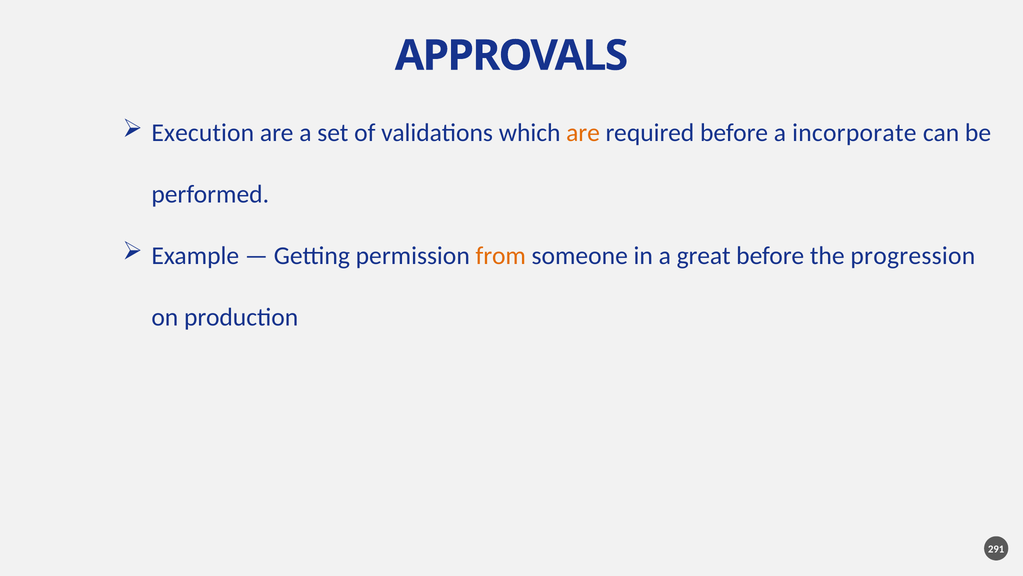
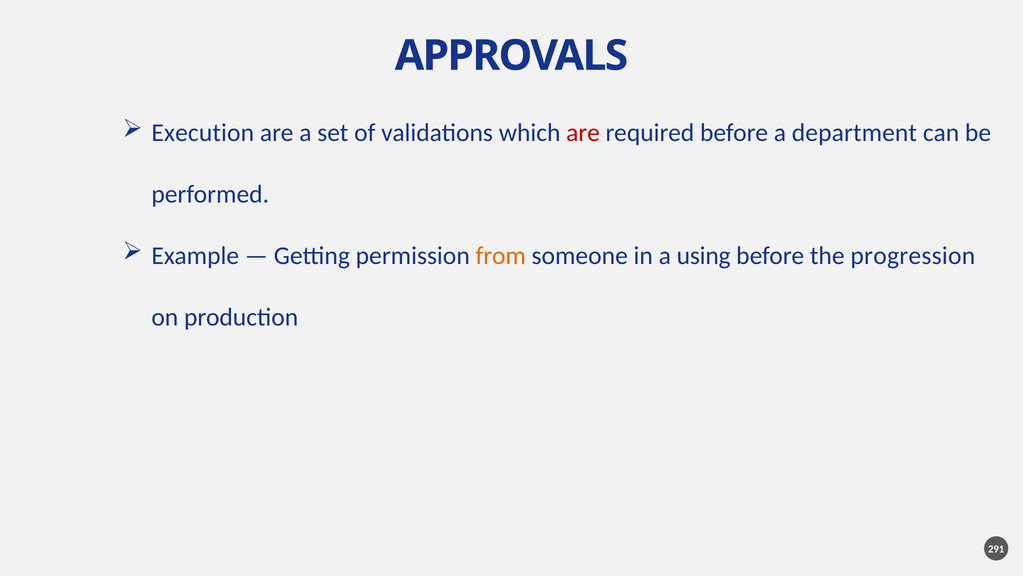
are at (583, 133) colour: orange -> red
incorporate: incorporate -> department
great: great -> using
